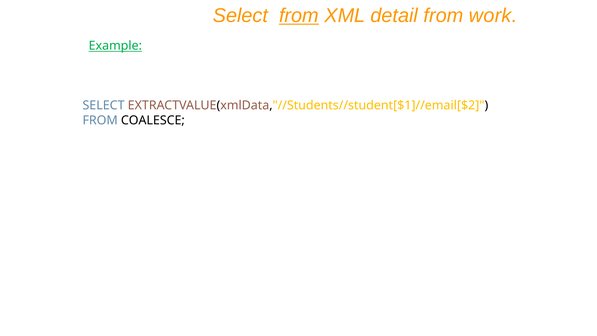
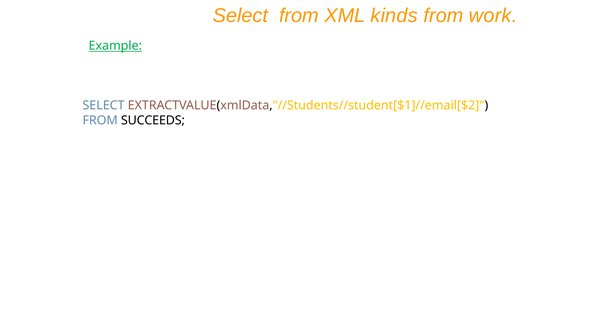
from at (299, 16) underline: present -> none
detail: detail -> kinds
COALESCE: COALESCE -> SUCCEEDS
